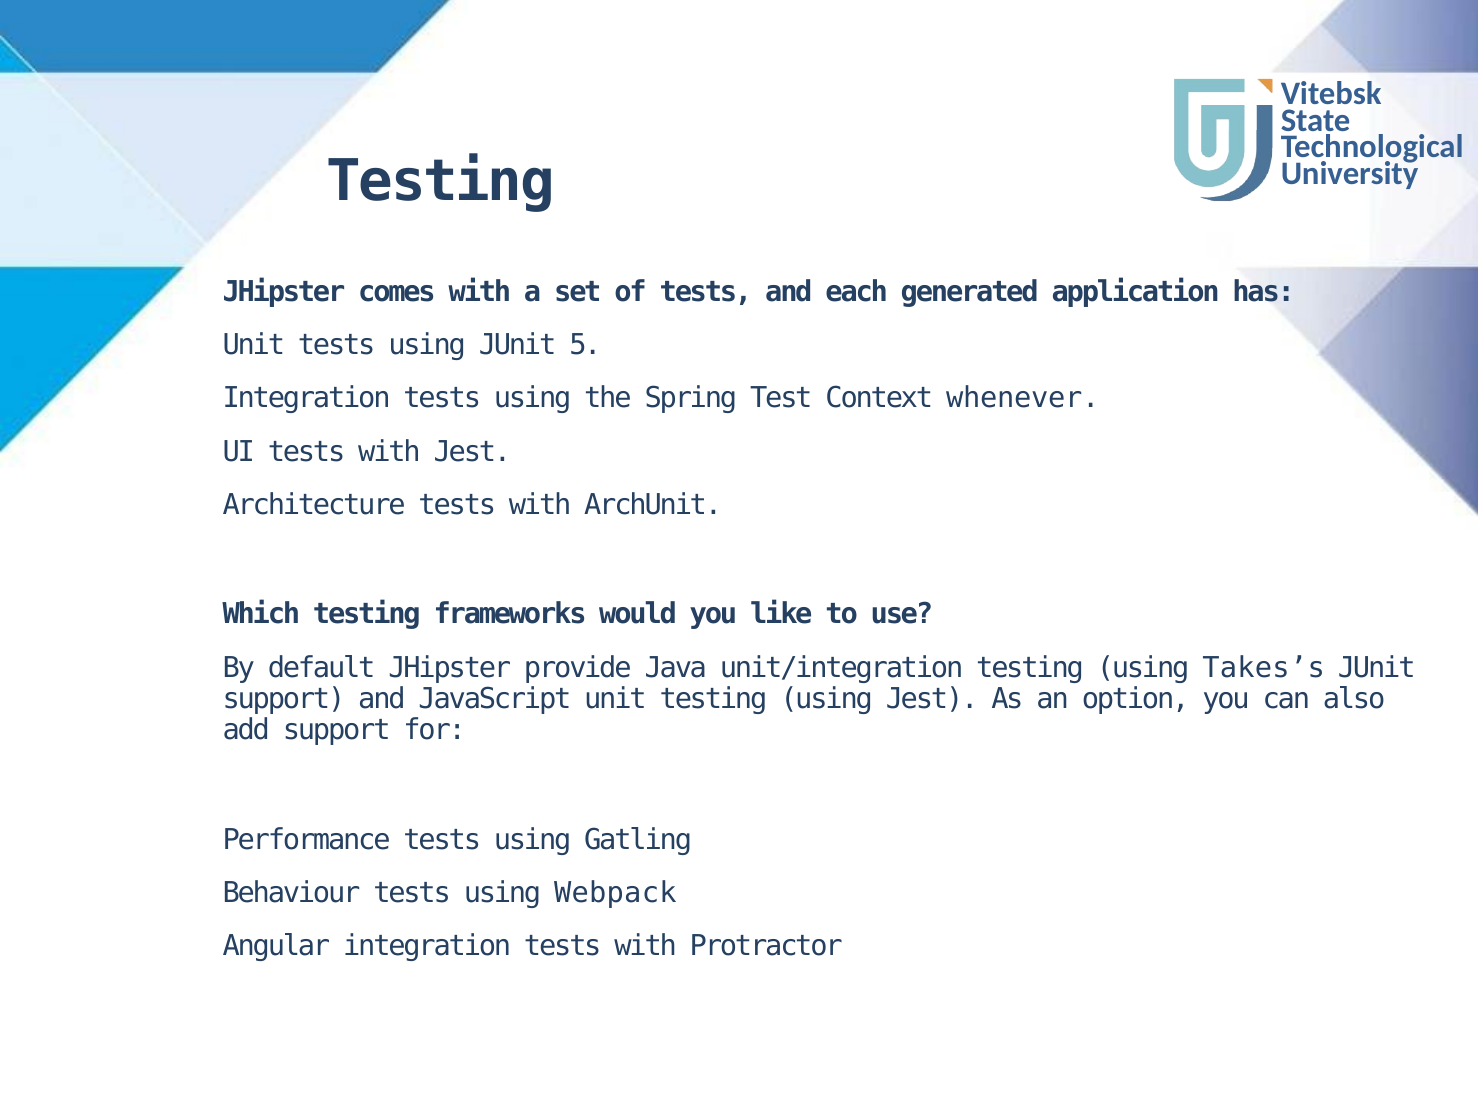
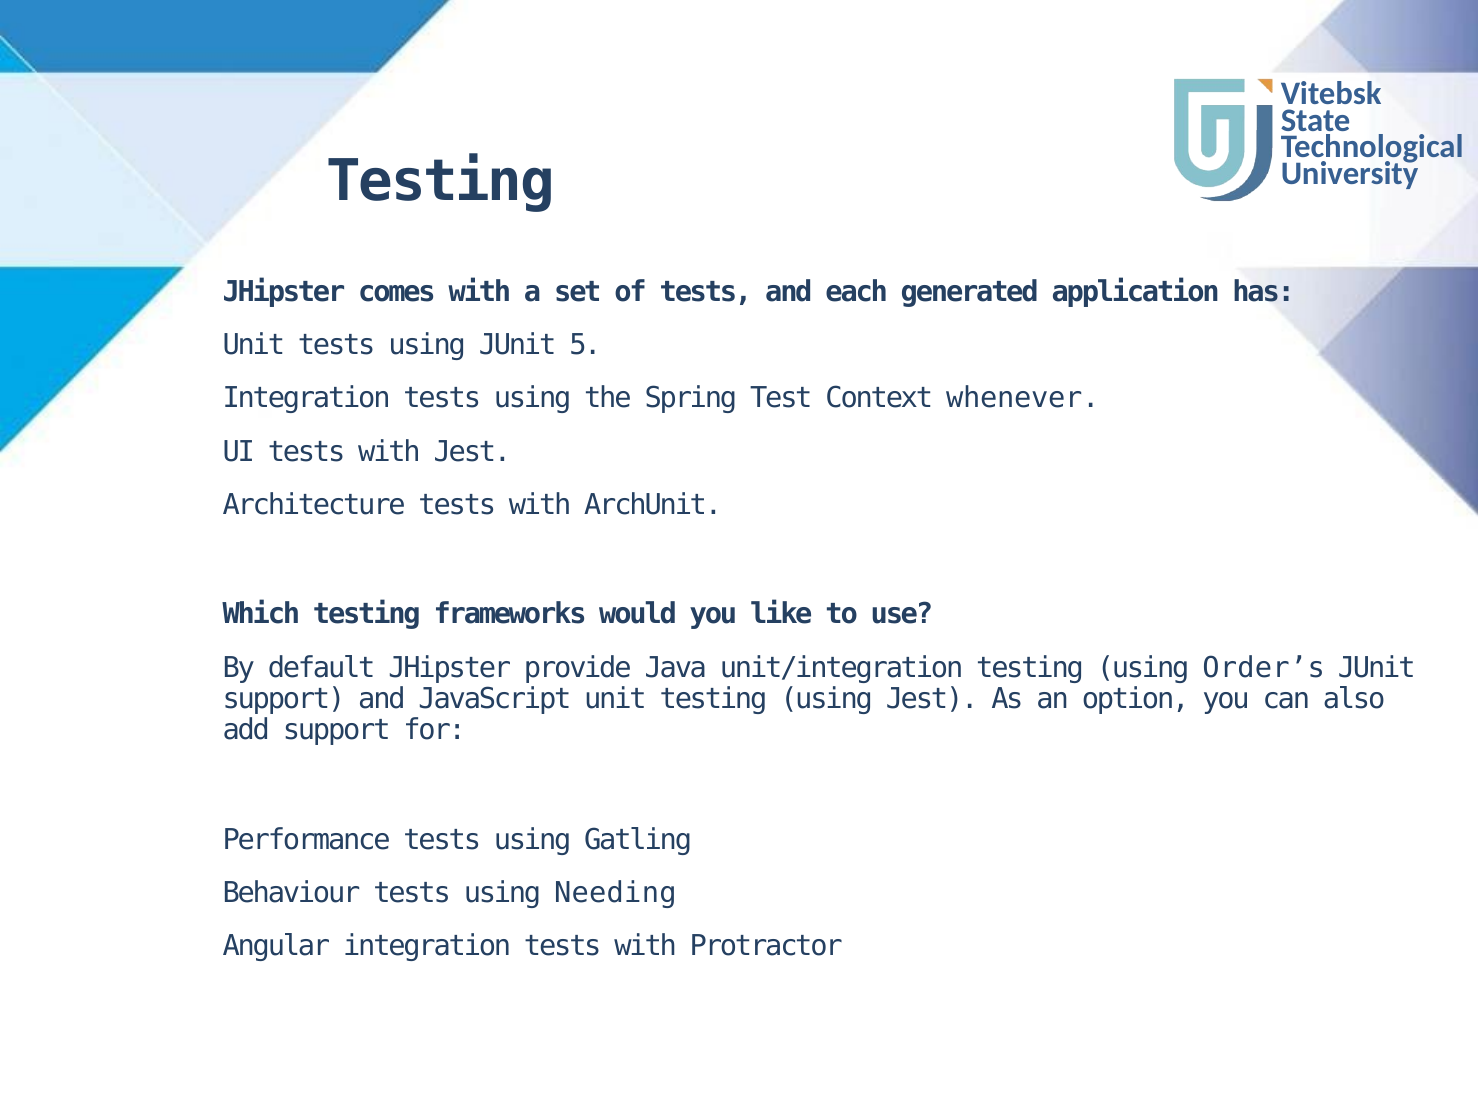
Takes’s: Takes’s -> Order’s
Webpack: Webpack -> Needing
